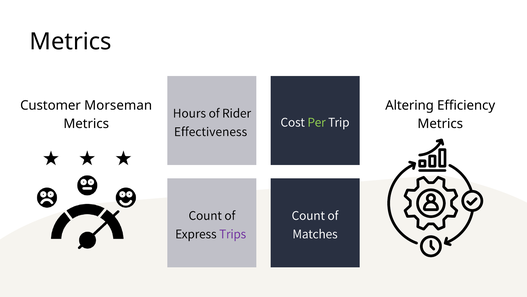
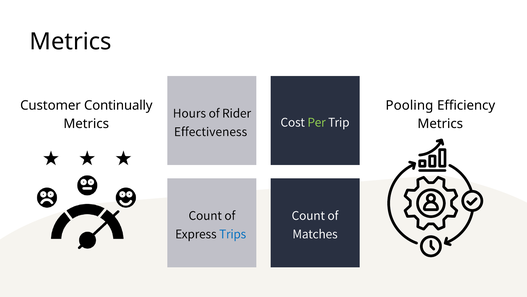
Morseman: Morseman -> Continually
Altering: Altering -> Pooling
Trips colour: purple -> blue
